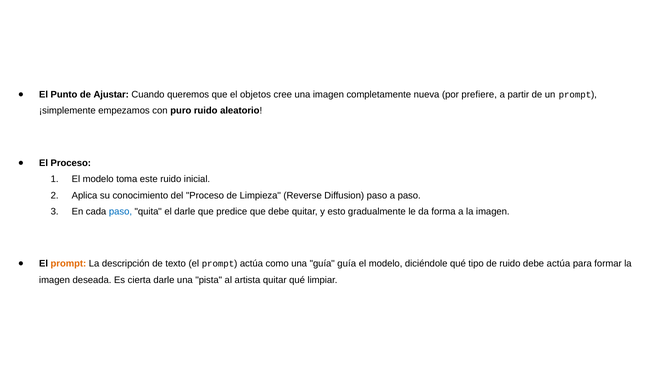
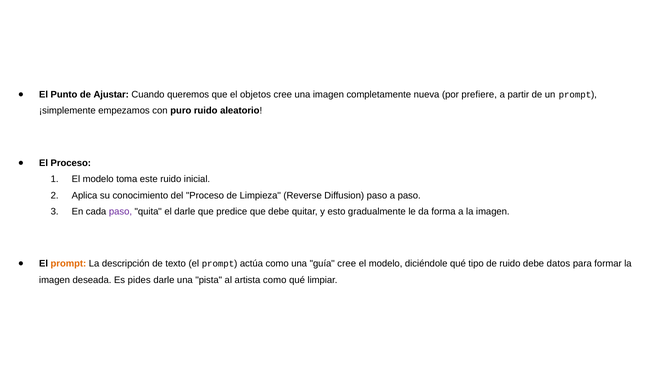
paso at (120, 211) colour: blue -> purple
guía guía: guía -> cree
debe actúa: actúa -> datos
cierta: cierta -> pides
artista quitar: quitar -> como
